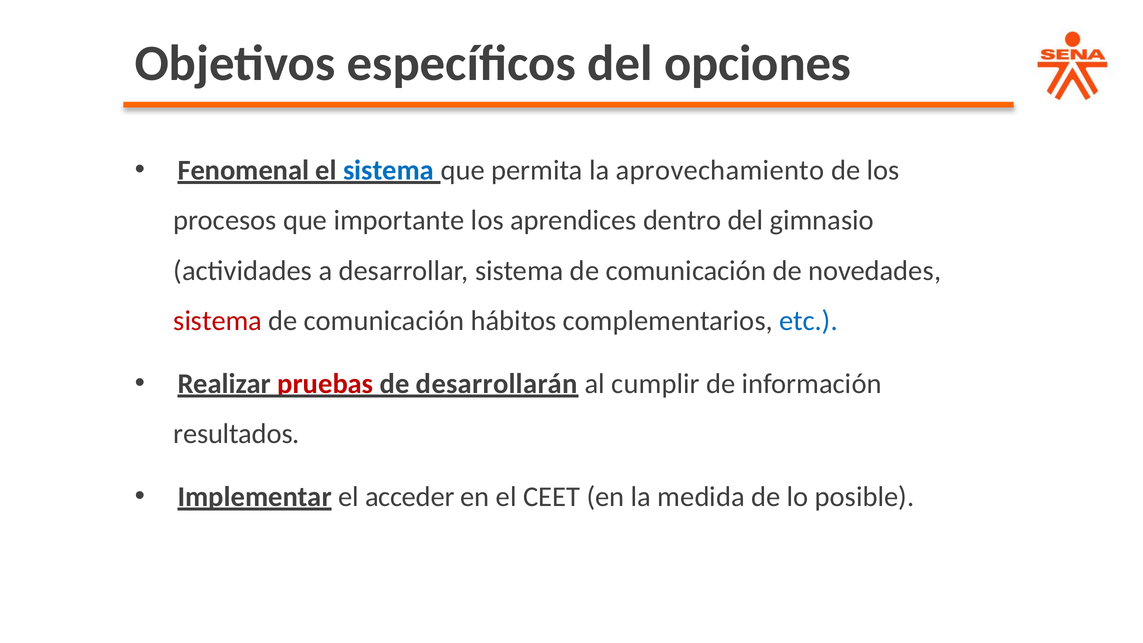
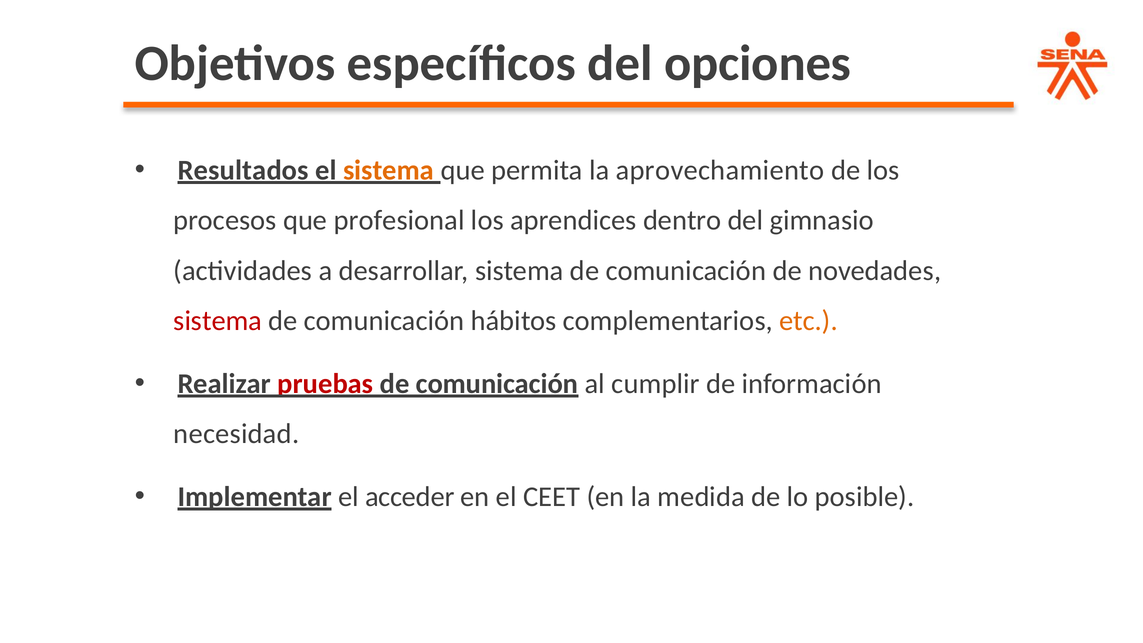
Fenomenal: Fenomenal -> Resultados
sistema at (389, 170) colour: blue -> orange
importante: importante -> profesional
etc colour: blue -> orange
desarrollarán at (497, 384): desarrollarán -> comunicación
resultados: resultados -> necesidad
